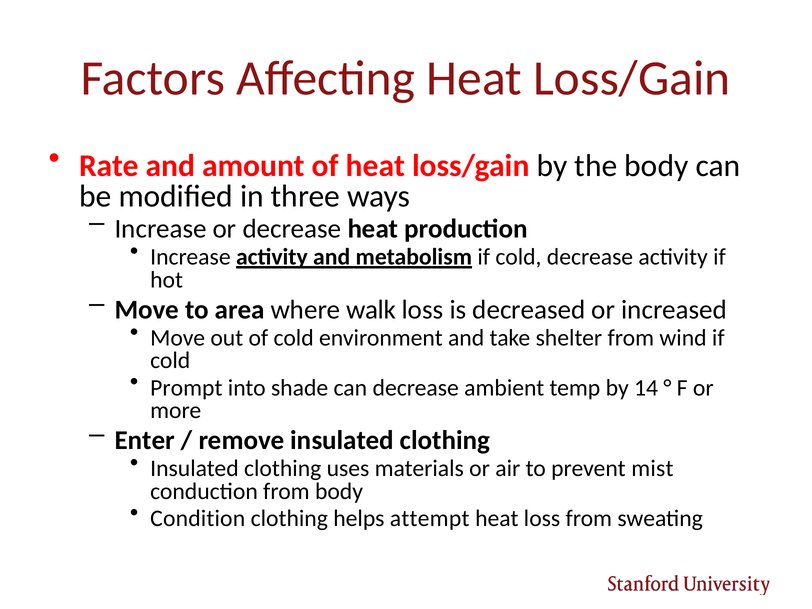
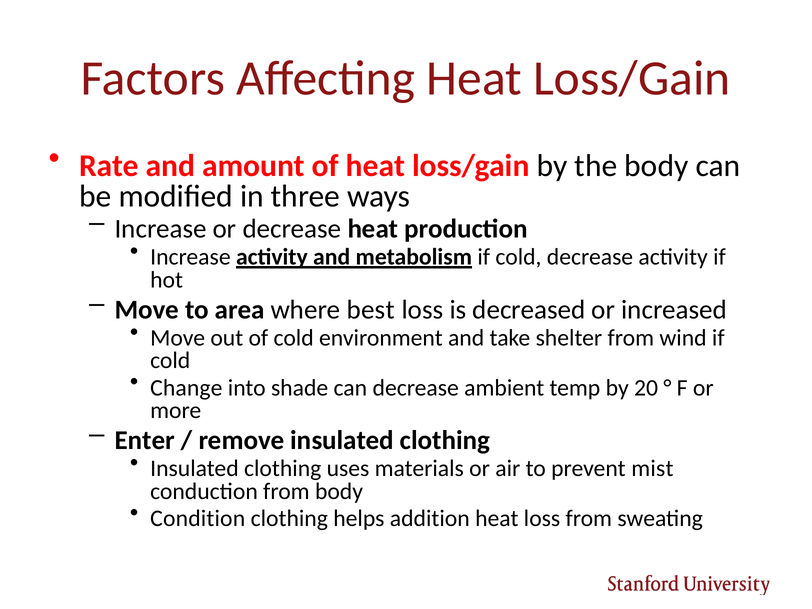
walk: walk -> best
Prompt: Prompt -> Change
14: 14 -> 20
attempt: attempt -> addition
